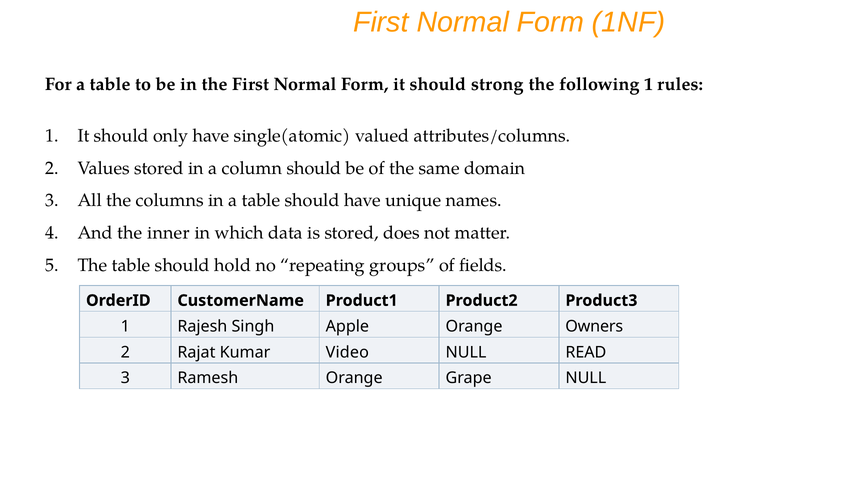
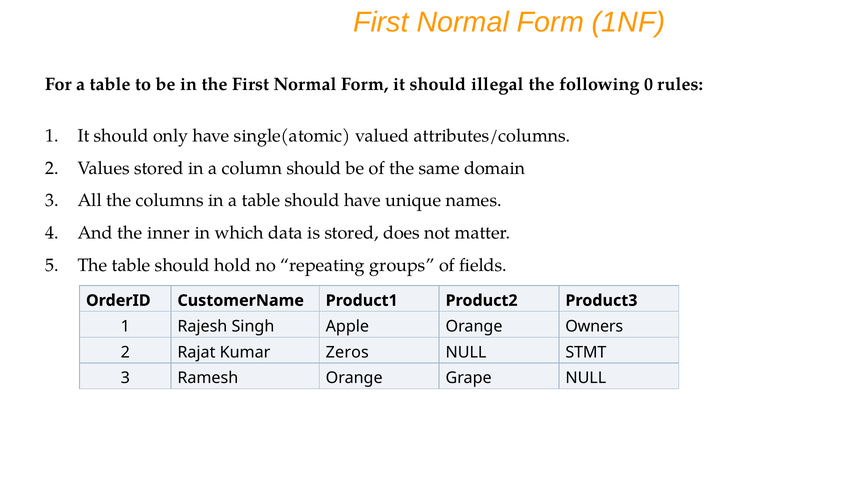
strong: strong -> illegal
following 1: 1 -> 0
Video: Video -> Zeros
READ: READ -> STMT
